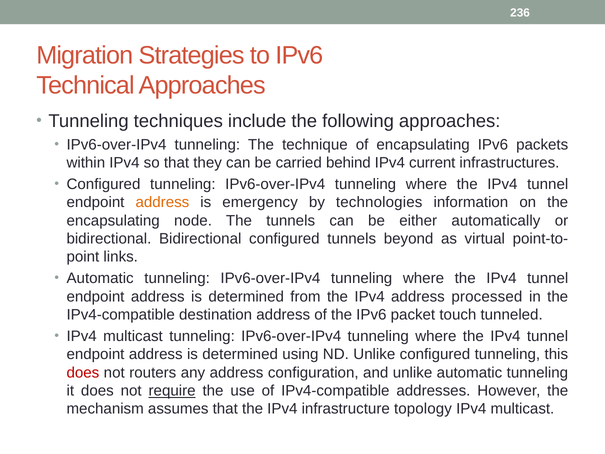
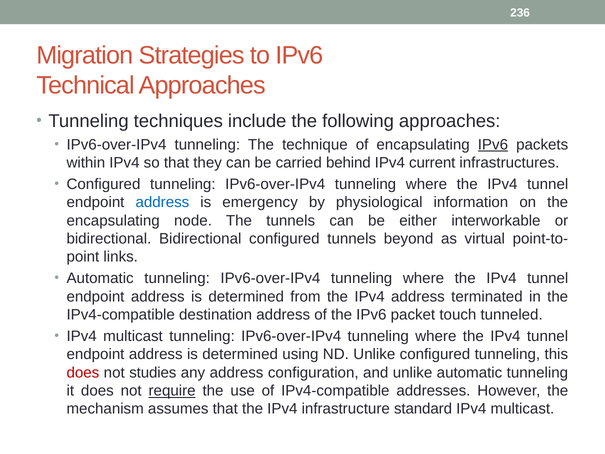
IPv6 at (493, 145) underline: none -> present
address at (162, 202) colour: orange -> blue
technologies: technologies -> physiological
automatically: automatically -> interworkable
processed: processed -> terminated
routers: routers -> studies
topology: topology -> standard
